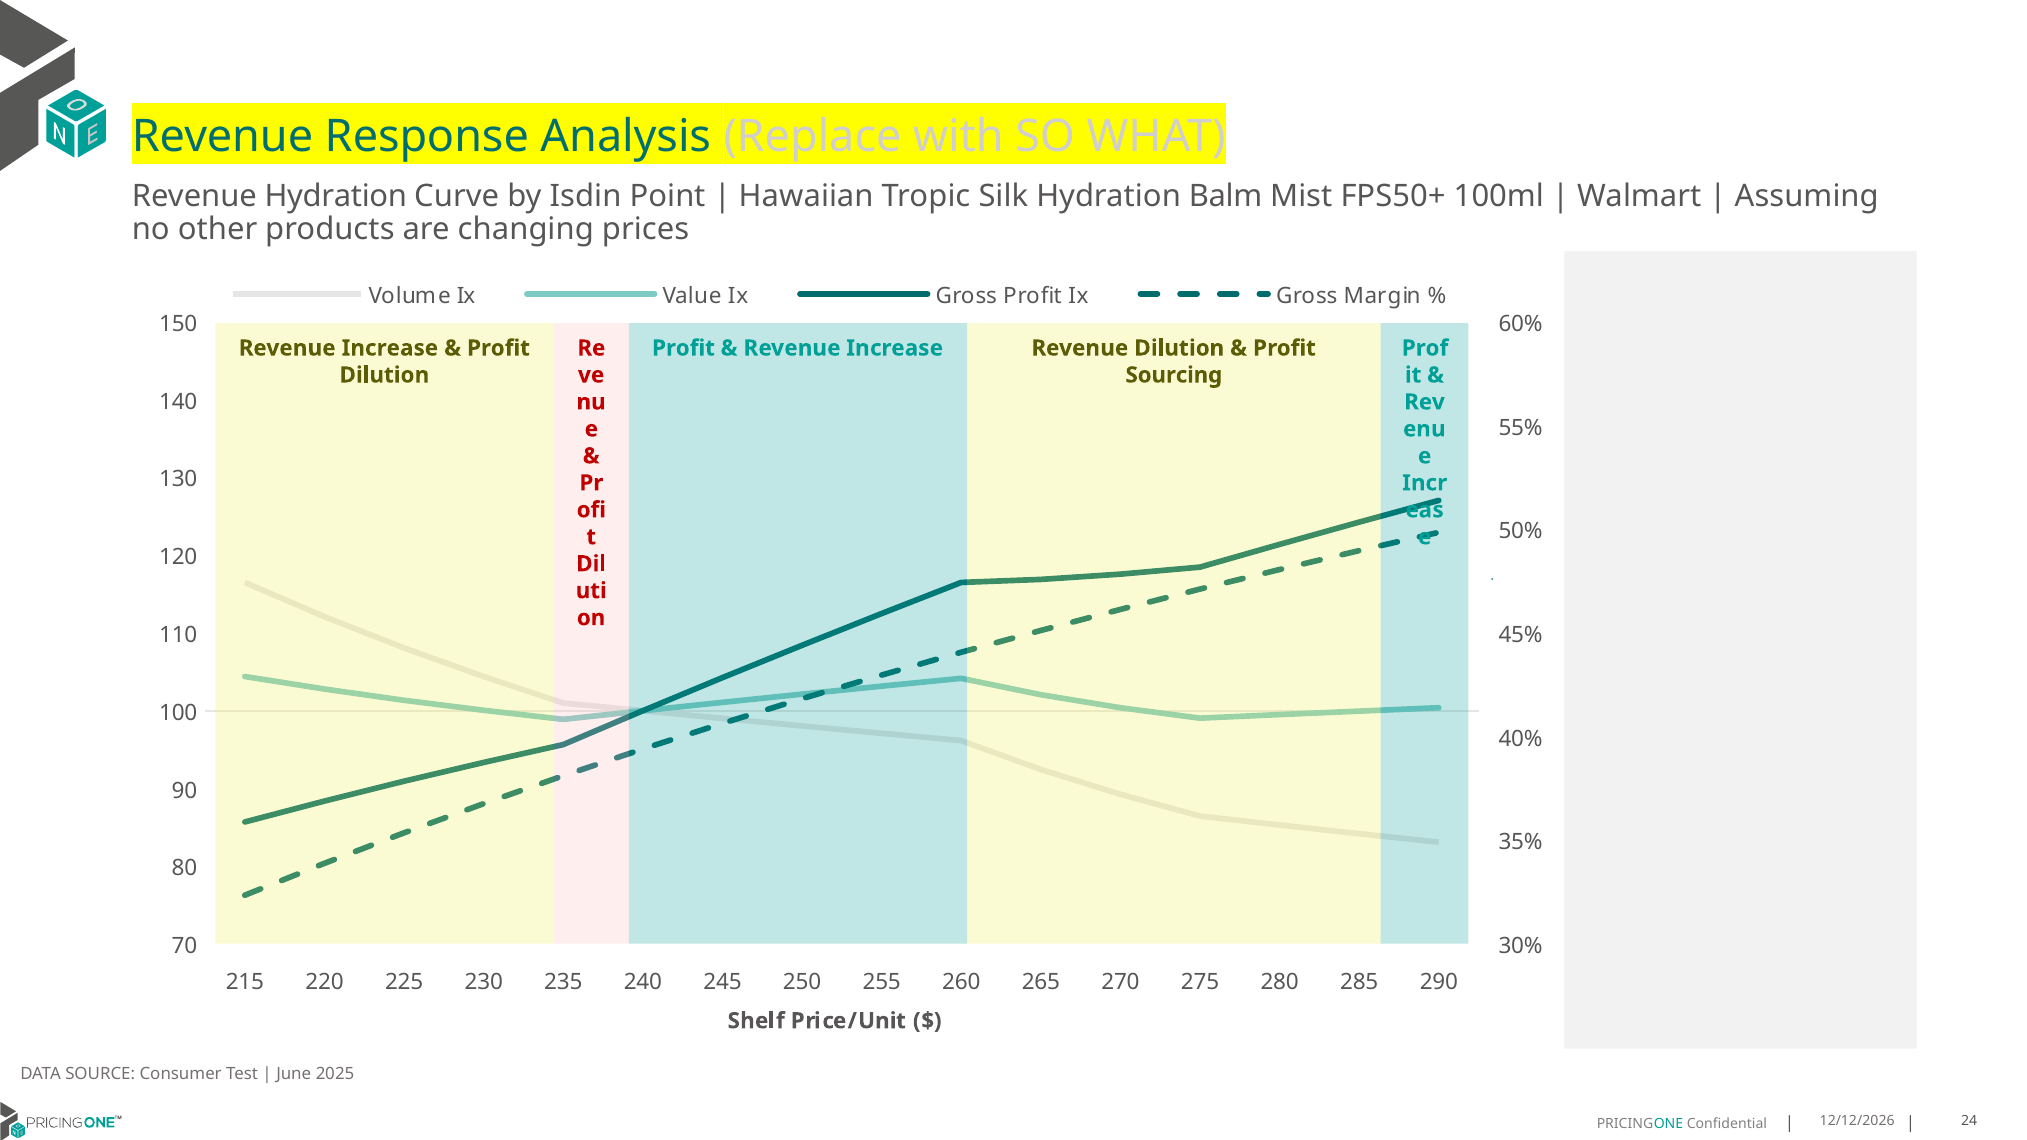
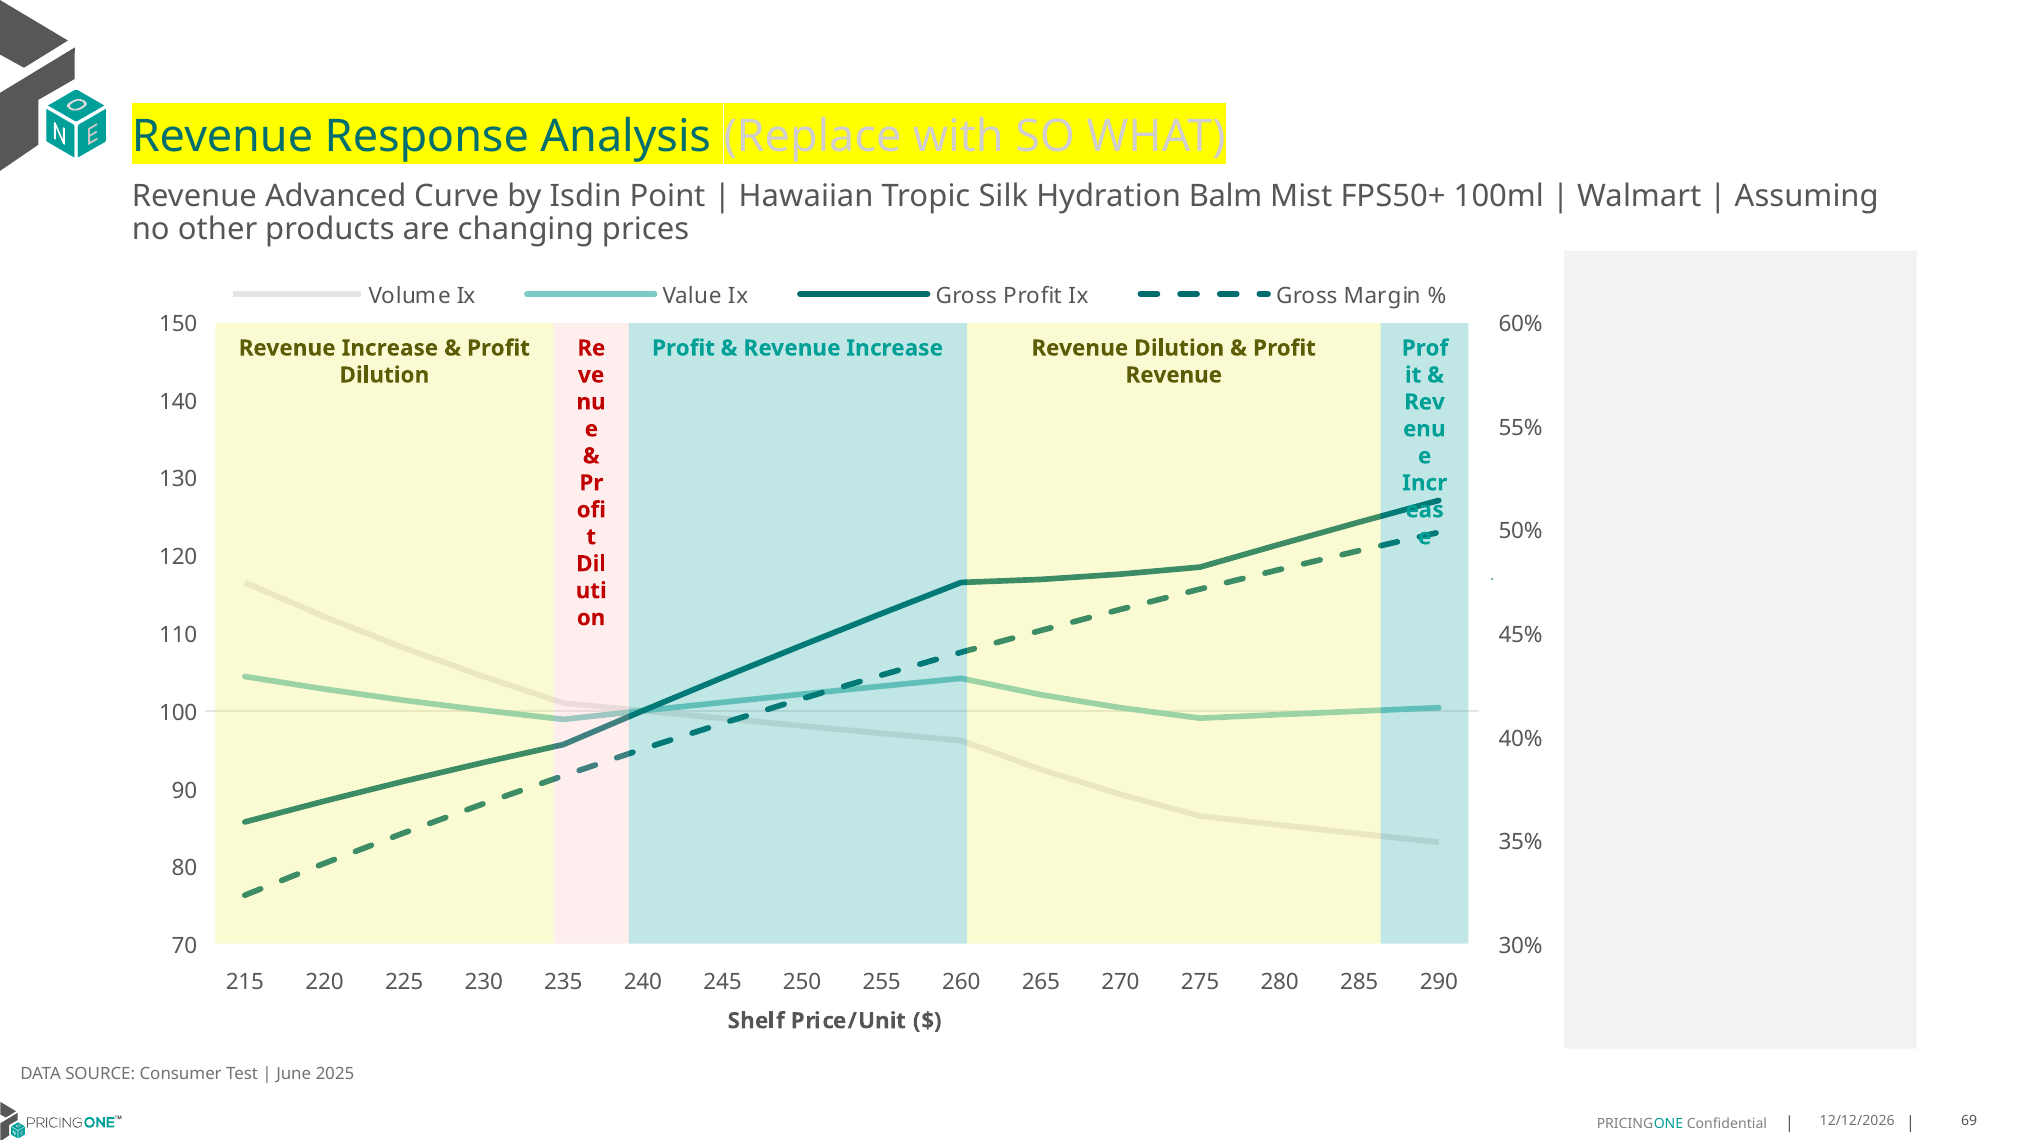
Revenue Hydration: Hydration -> Advanced
Sourcing at (1174, 375): Sourcing -> Revenue
24: 24 -> 69
